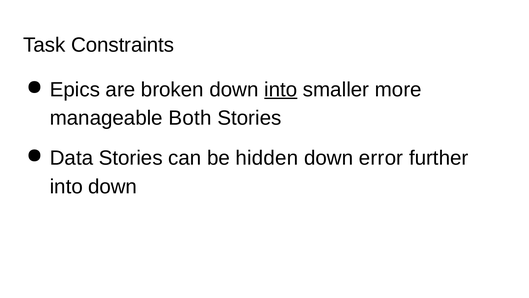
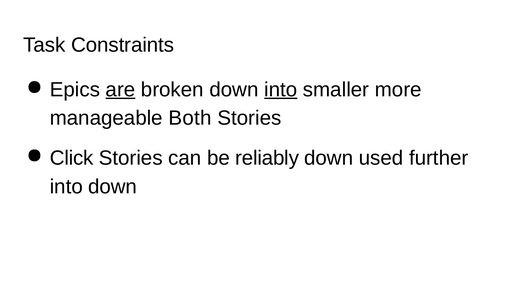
are underline: none -> present
Data: Data -> Click
hidden: hidden -> reliably
error: error -> used
